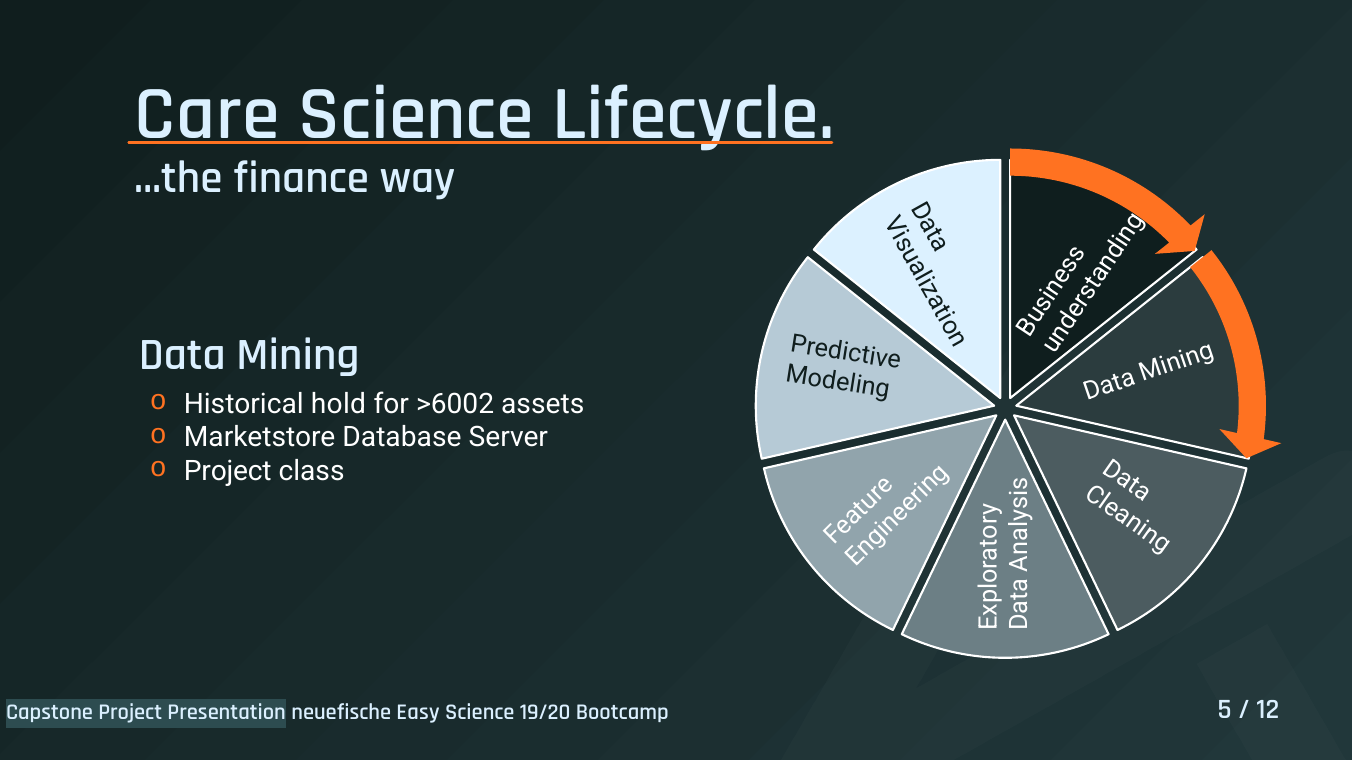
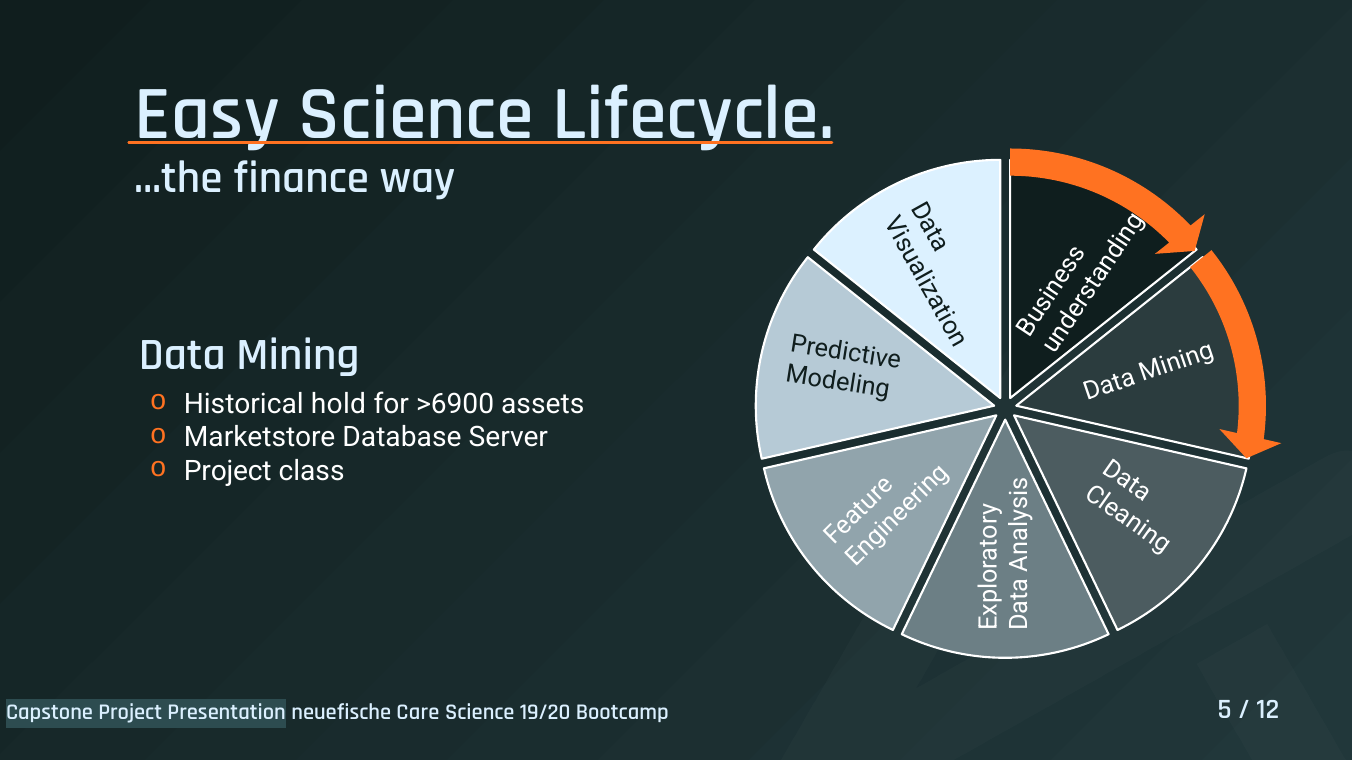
Care: Care -> Easy
>6002: >6002 -> >6900
Easy: Easy -> Care
